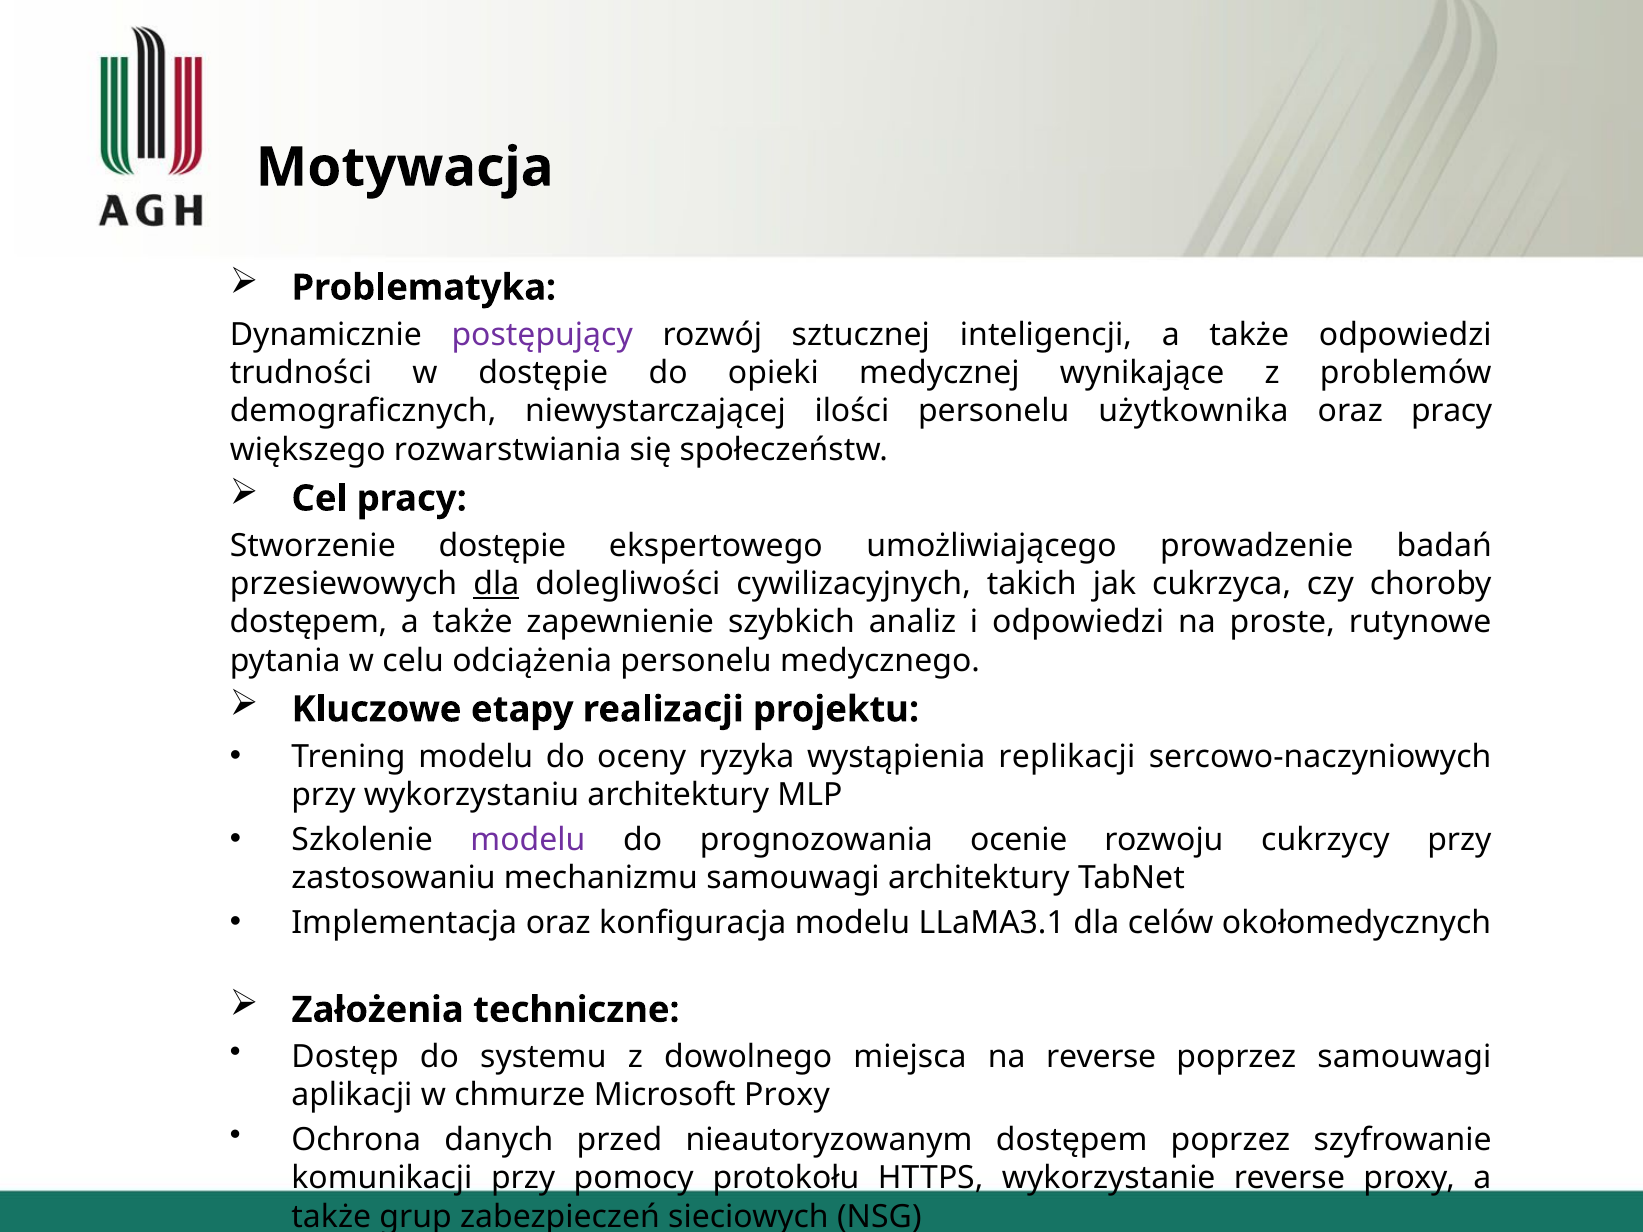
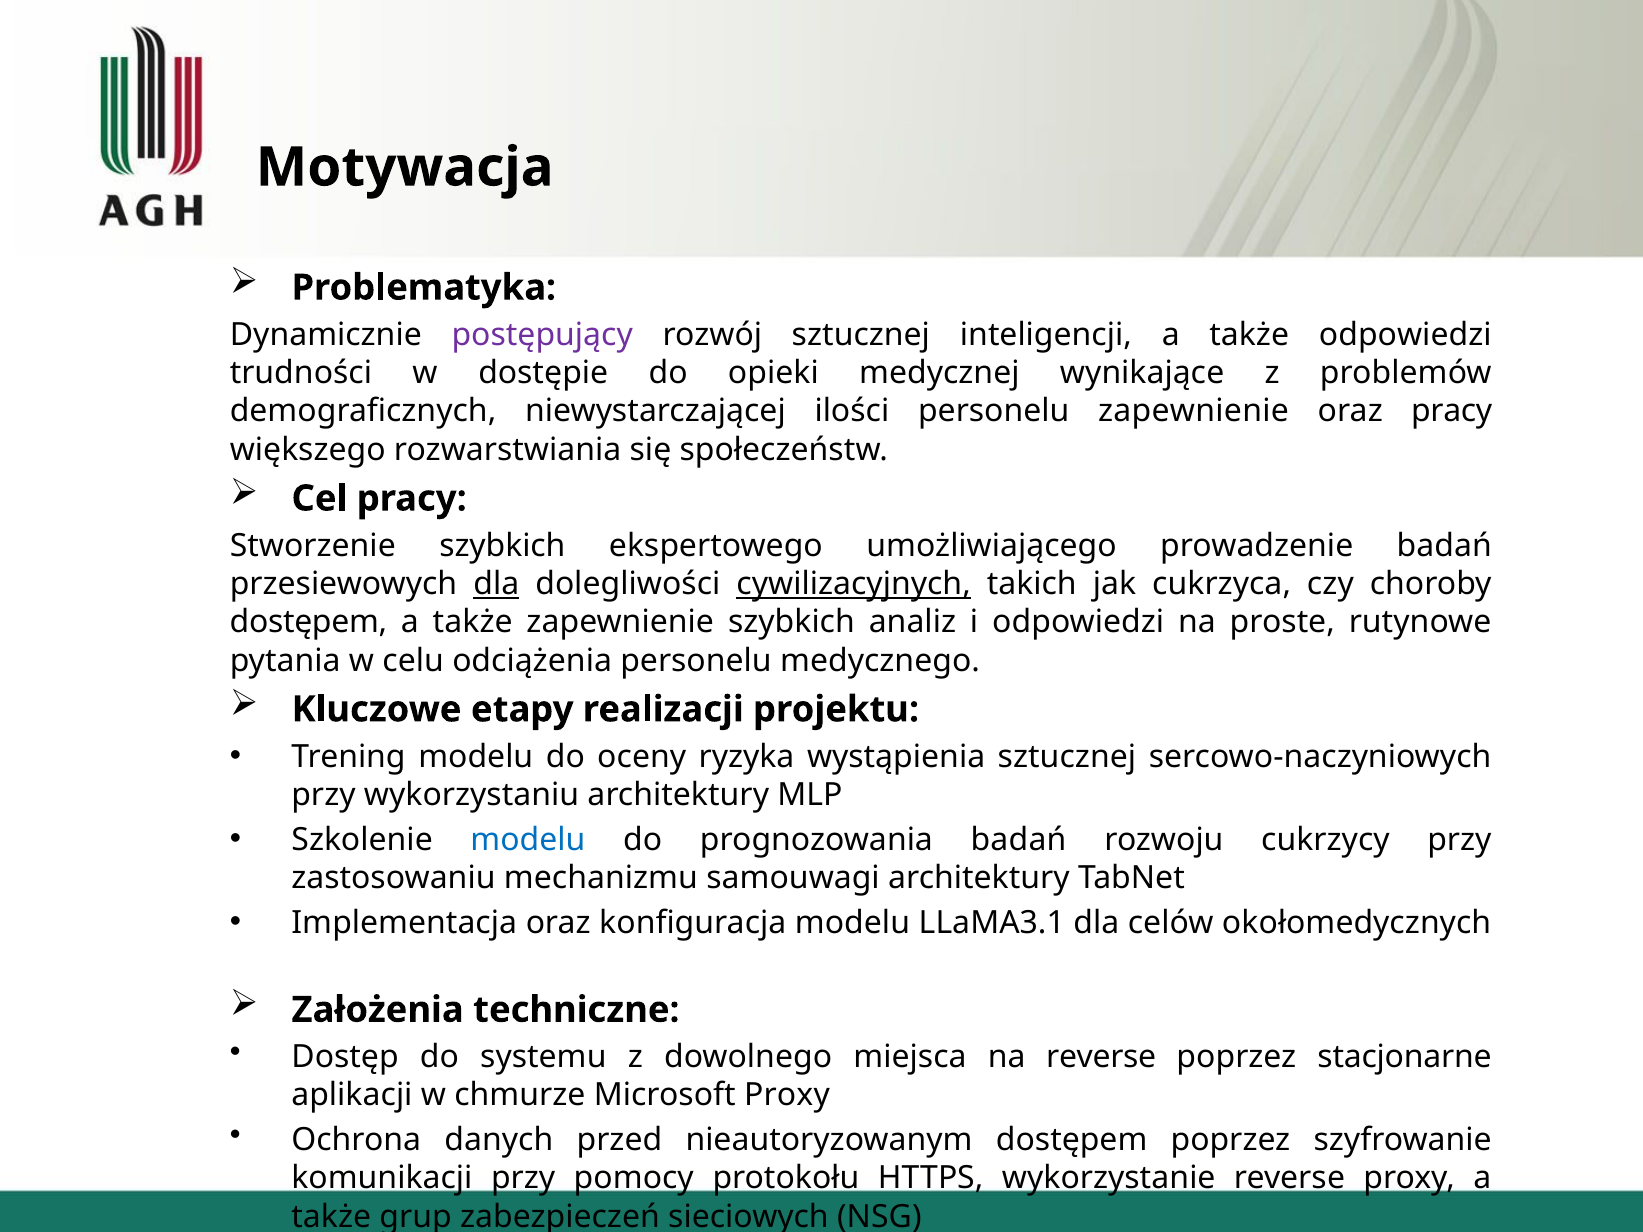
personelu użytkownika: użytkownika -> zapewnienie
Stworzenie dostępie: dostępie -> szybkich
cywilizacyjnych underline: none -> present
wystąpienia replikacji: replikacji -> sztucznej
modelu at (528, 840) colour: purple -> blue
prognozowania ocenie: ocenie -> badań
poprzez samouwagi: samouwagi -> stacjonarne
